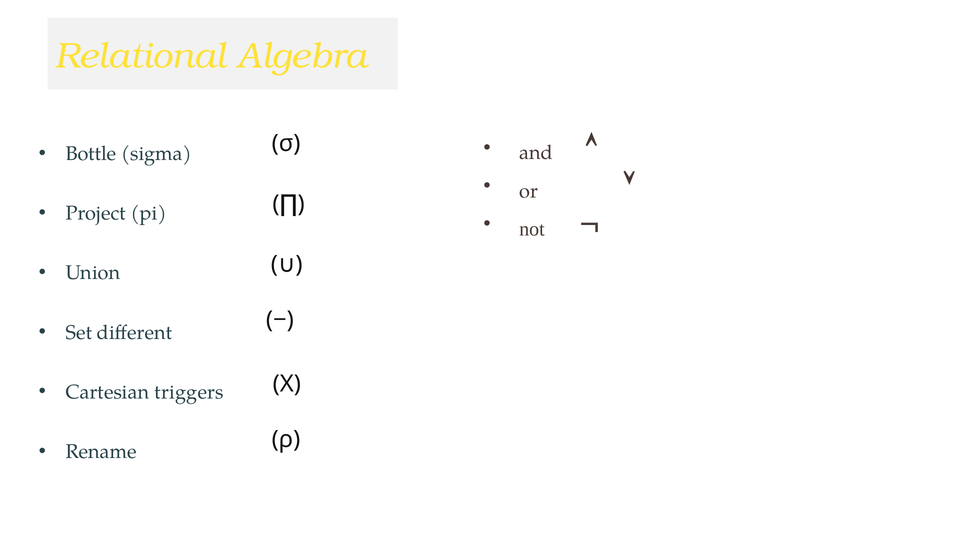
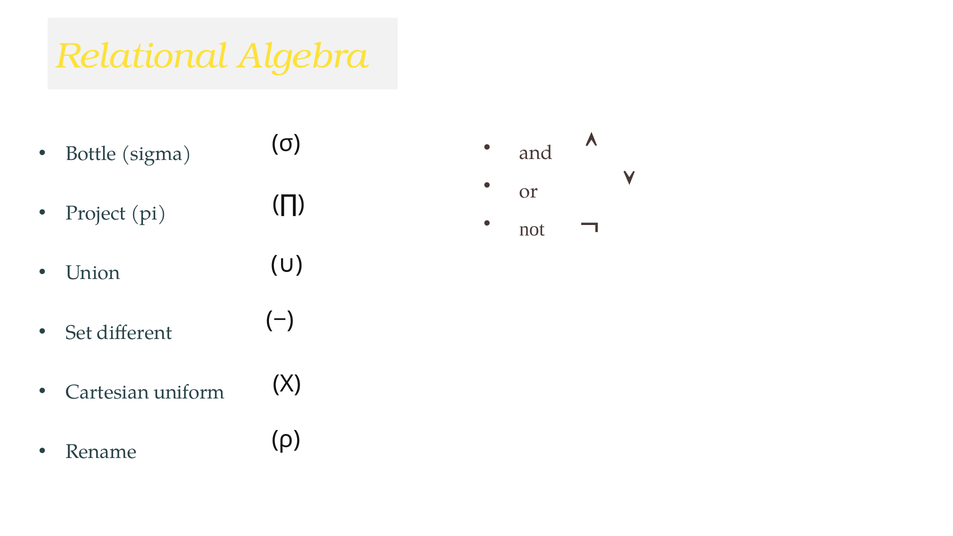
triggers: triggers -> uniform
